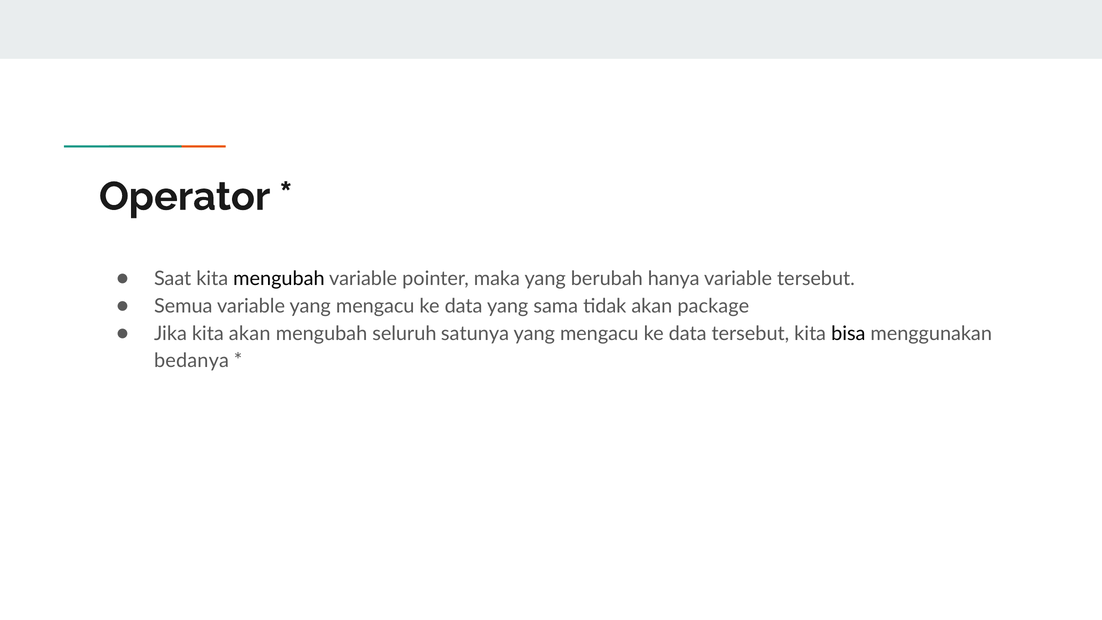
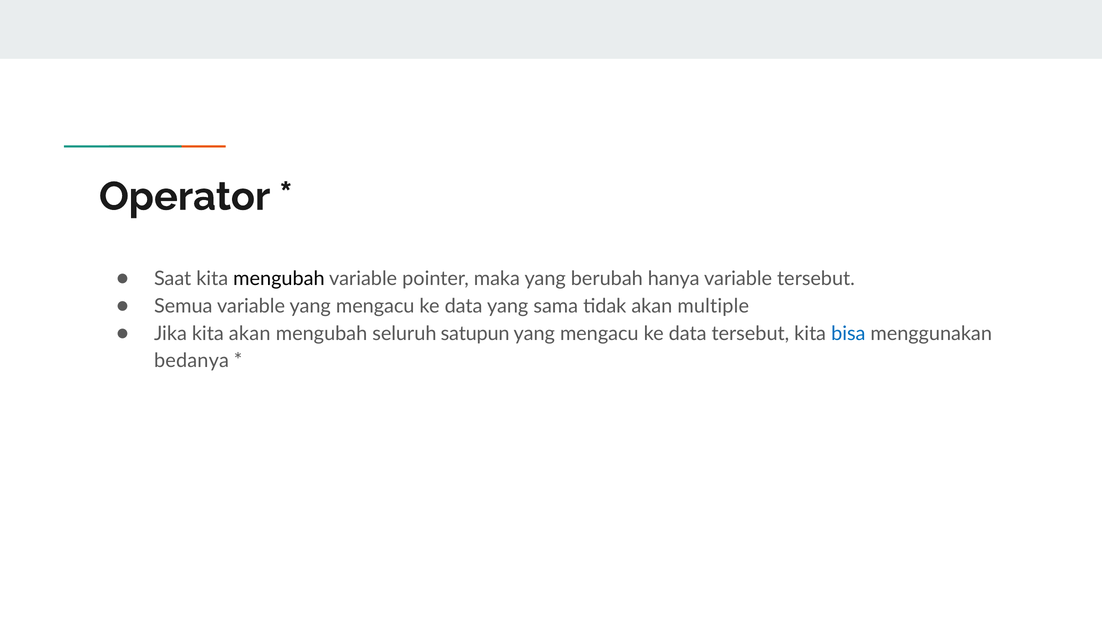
package: package -> multiple
satunya: satunya -> satupun
bisa colour: black -> blue
